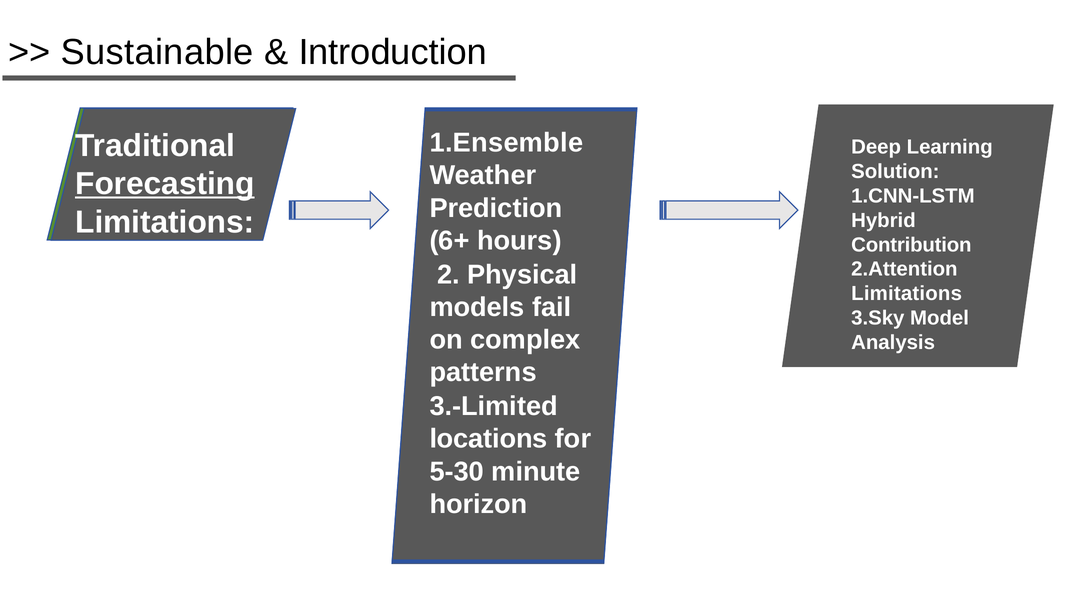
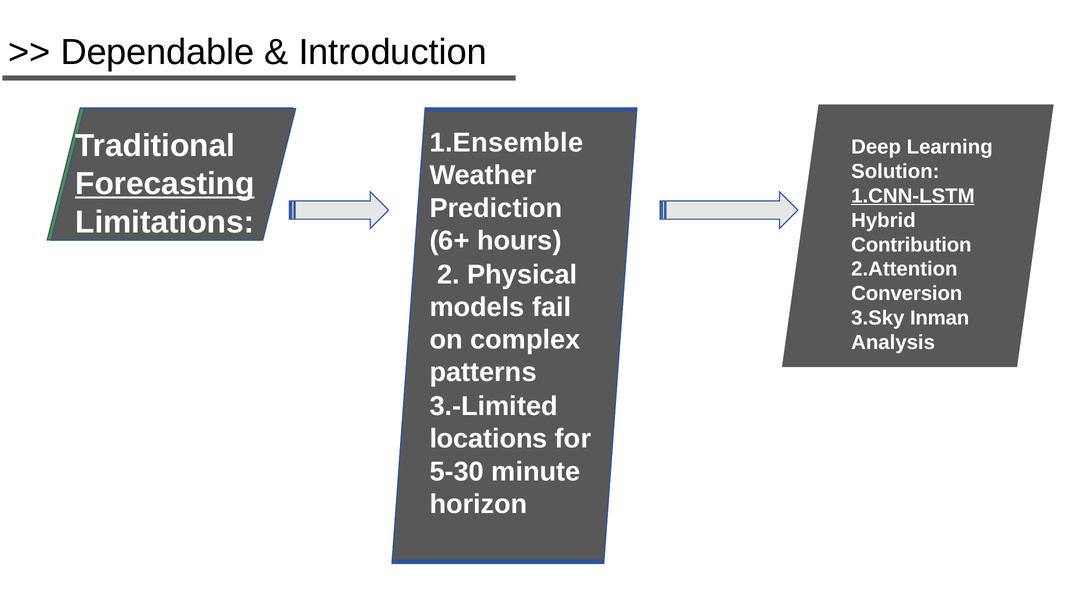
Sustainable: Sustainable -> Dependable
1.CNN-LSTM underline: none -> present
Limitations at (907, 294): Limitations -> Conversion
Model: Model -> Inman
